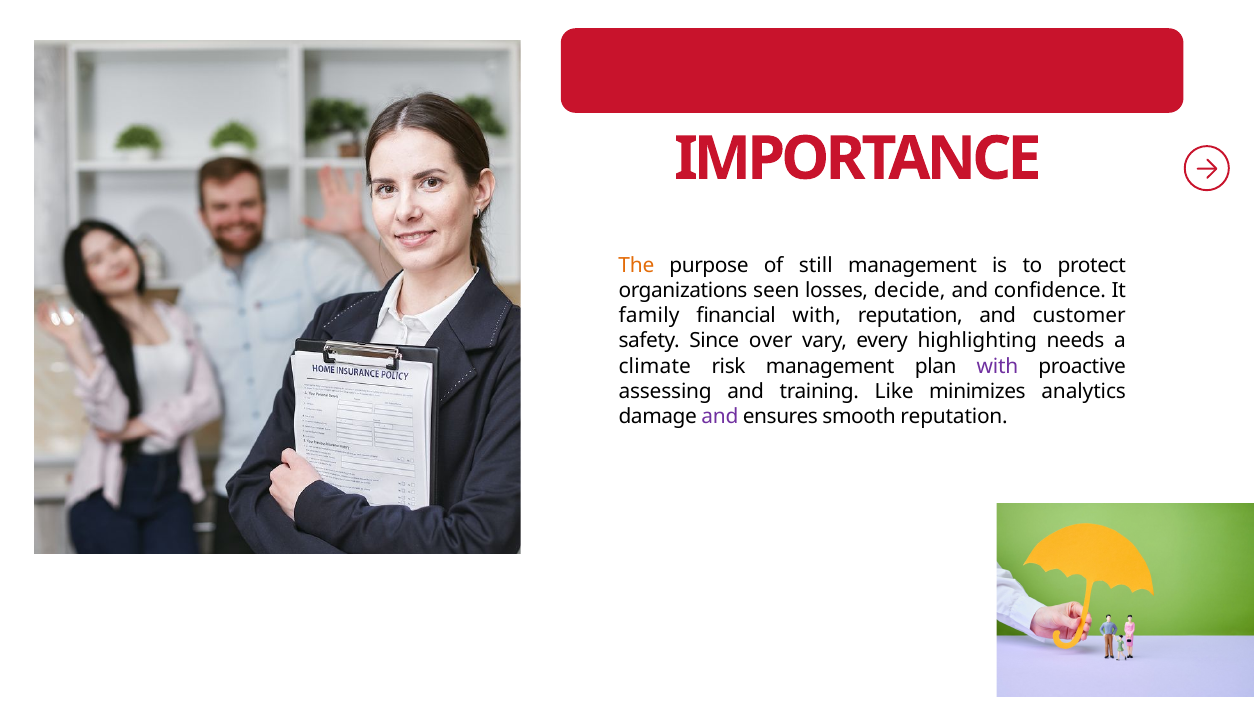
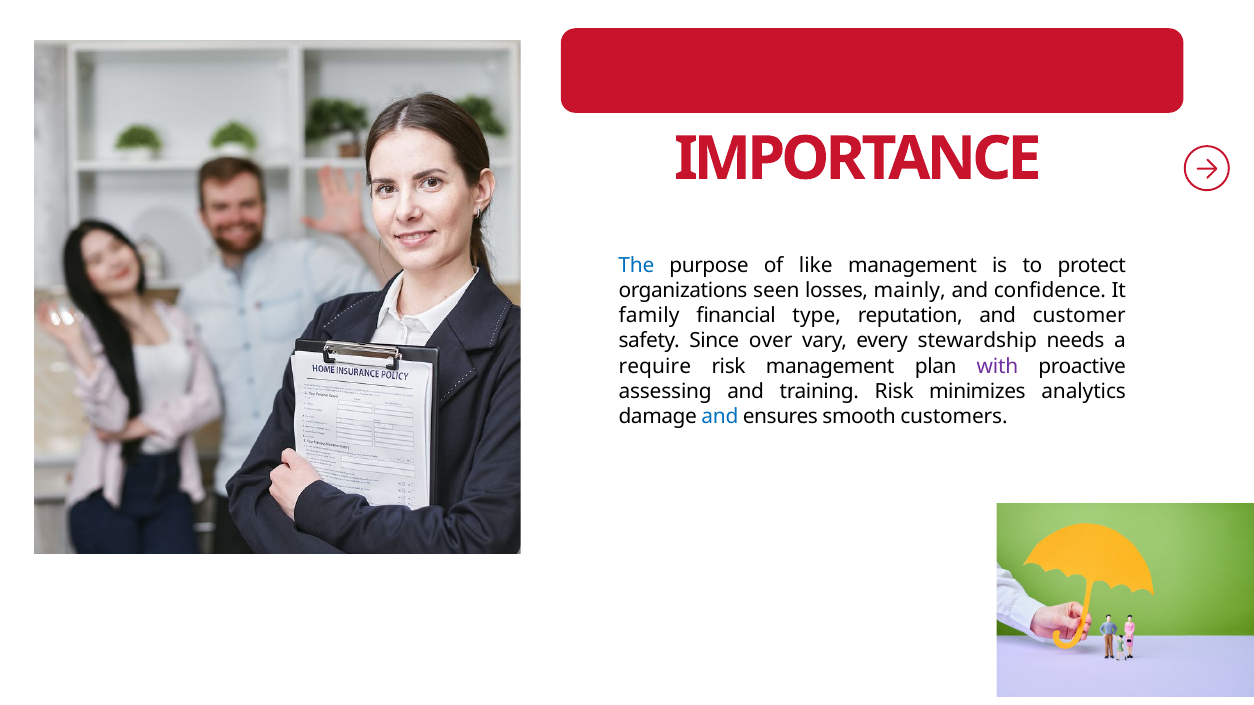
The colour: orange -> blue
still: still -> like
decide: decide -> mainly
financial with: with -> type
highlighting: highlighting -> stewardship
climate: climate -> require
training Like: Like -> Risk
and at (720, 416) colour: purple -> blue
smooth reputation: reputation -> customers
